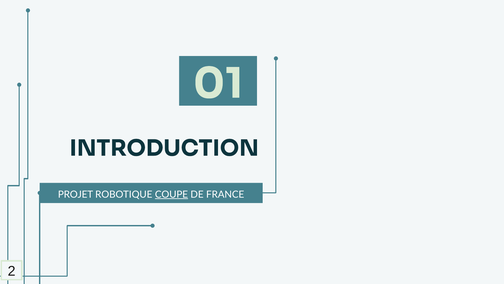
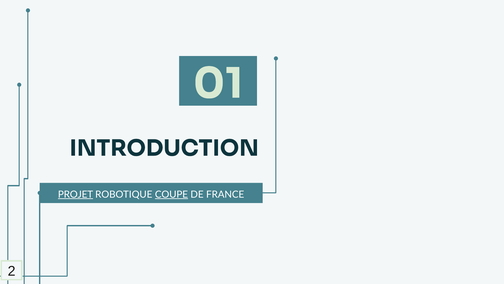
PROJET underline: none -> present
